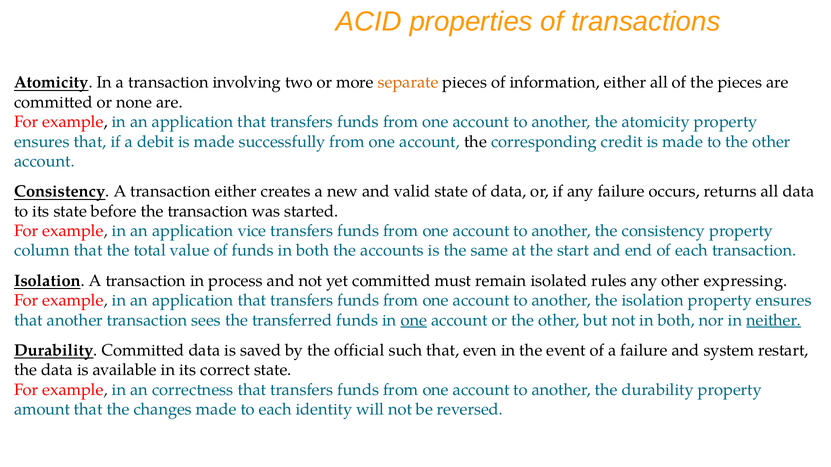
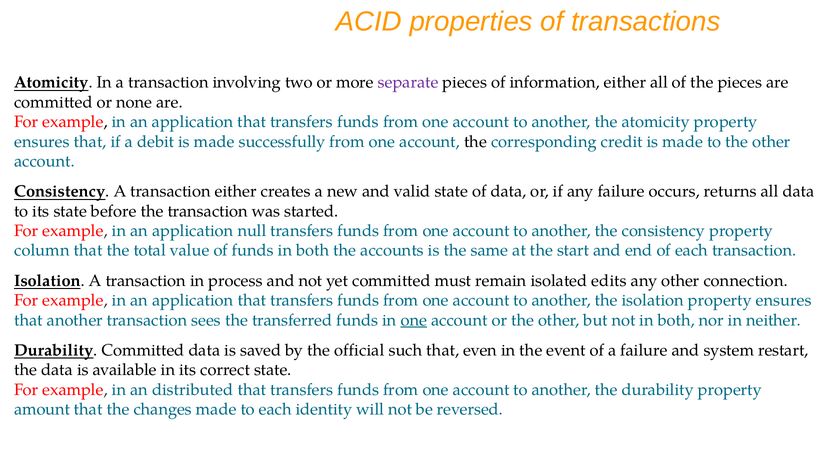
separate colour: orange -> purple
vice: vice -> null
rules: rules -> edits
expressing: expressing -> connection
neither underline: present -> none
correctness: correctness -> distributed
